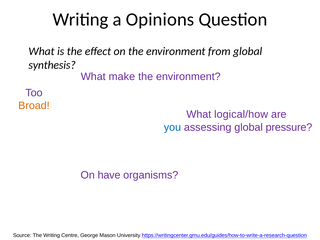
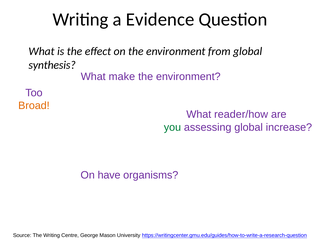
Opinions: Opinions -> Evidence
logical/how: logical/how -> reader/how
you colour: blue -> green
pressure: pressure -> increase
